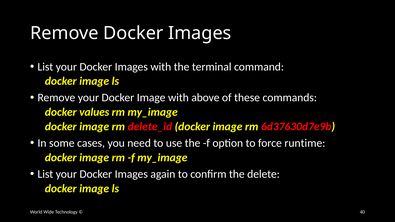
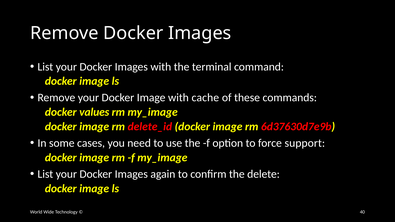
above: above -> cache
runtime: runtime -> support
